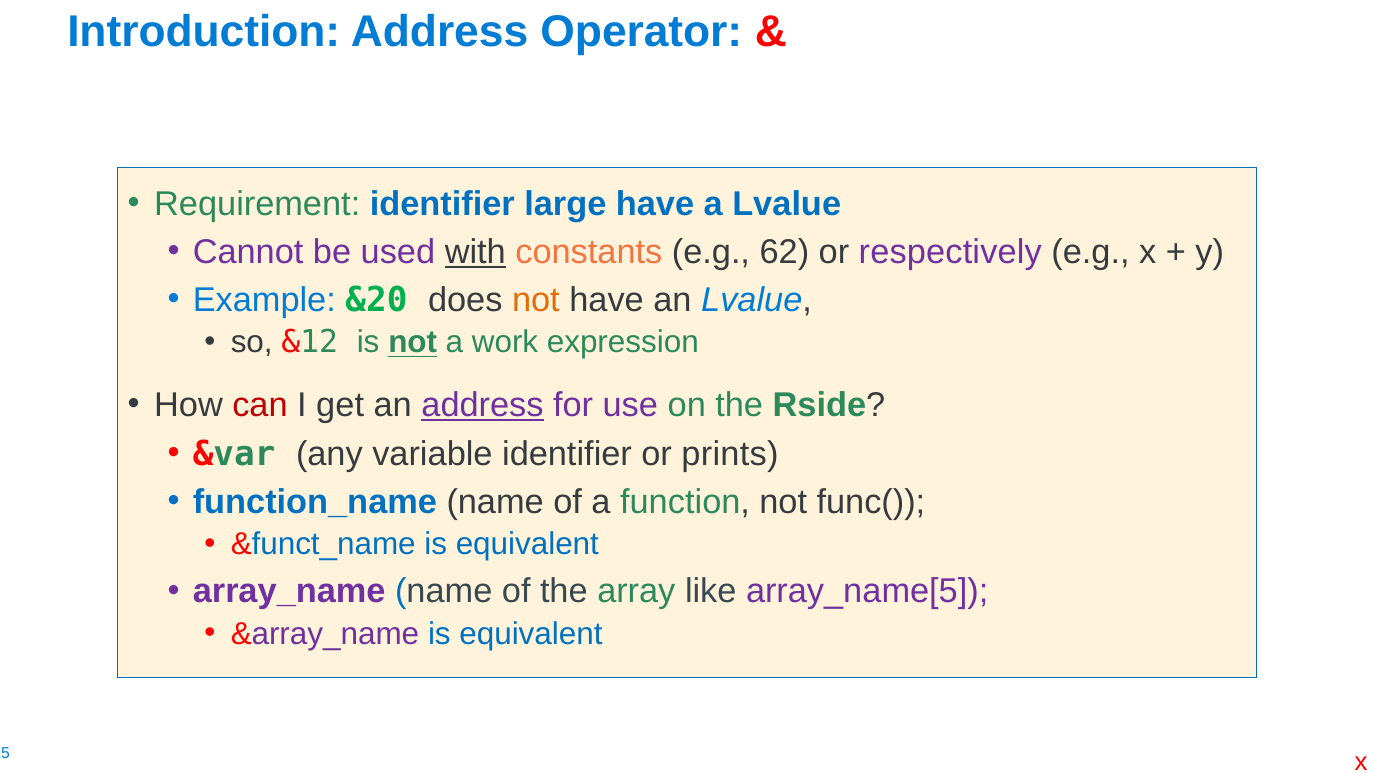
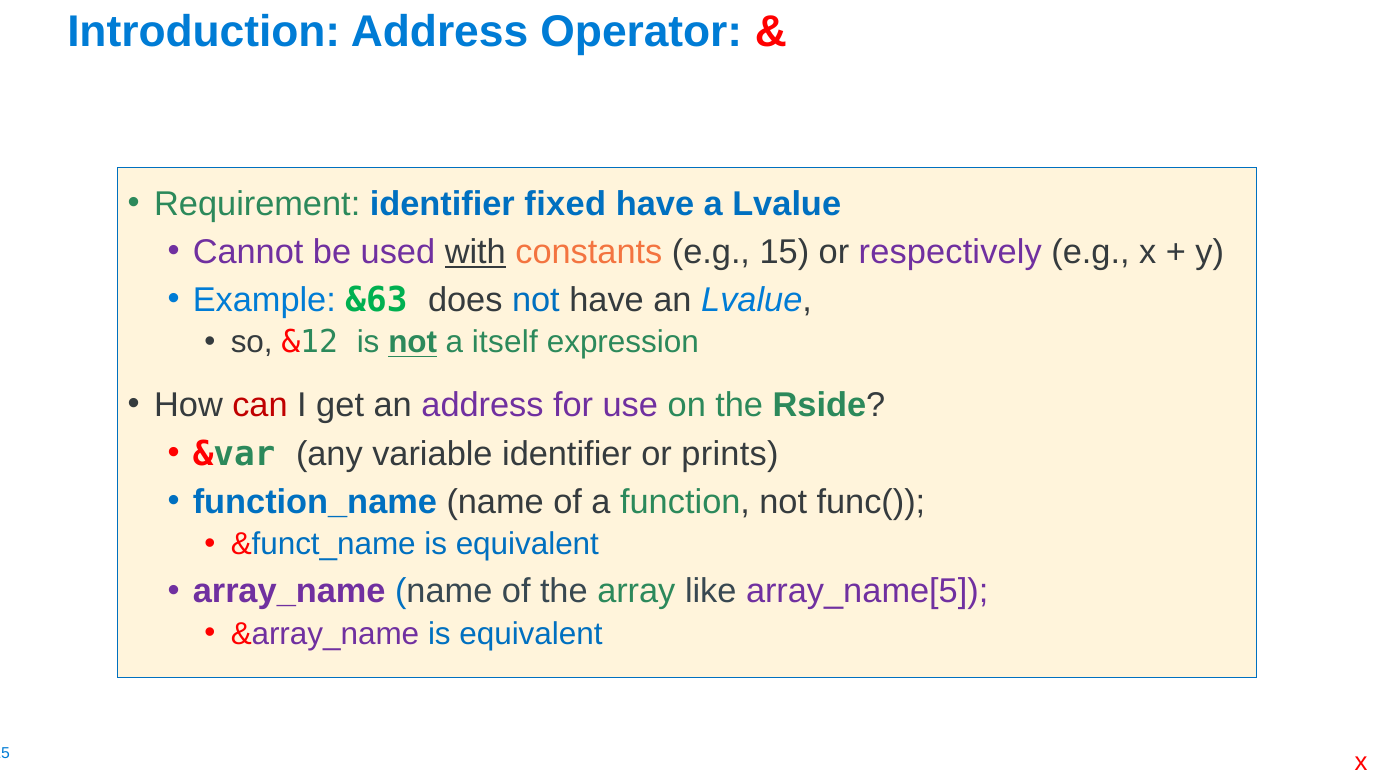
large: large -> fixed
e.g 62: 62 -> 15
&20: &20 -> &63
not at (536, 300) colour: orange -> blue
work: work -> itself
address at (483, 405) underline: present -> none
